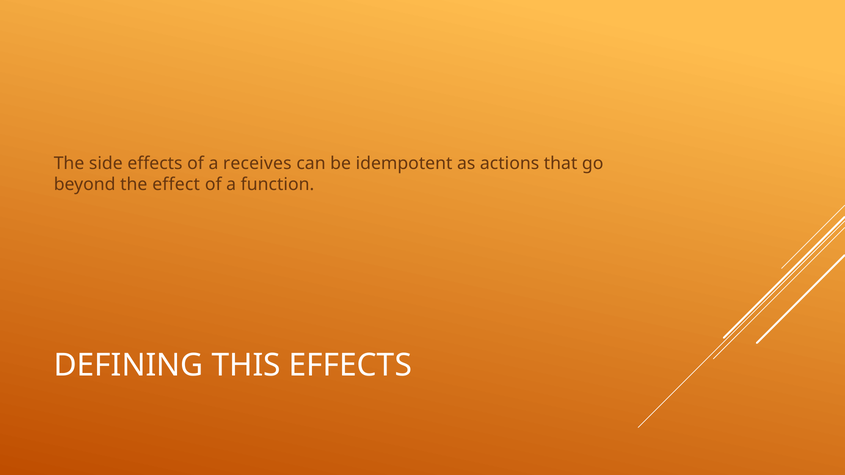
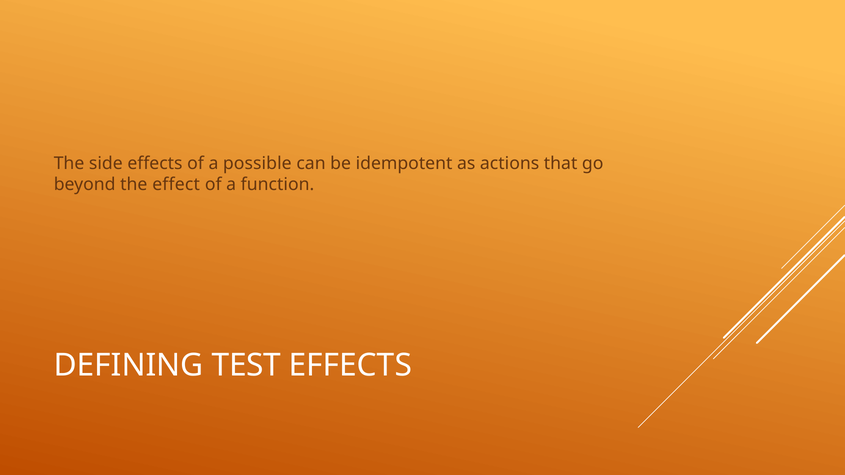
receives: receives -> possible
THIS: THIS -> TEST
